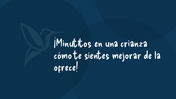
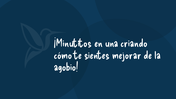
crianza: crianza -> criando
ofrece: ofrece -> agobio
